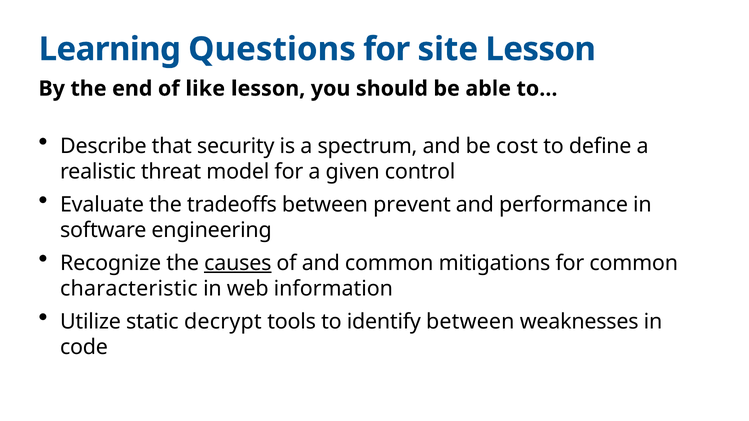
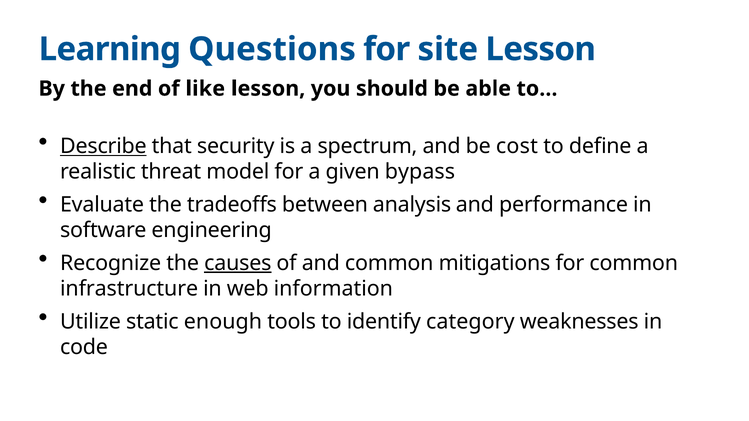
Describe underline: none -> present
control: control -> bypass
prevent: prevent -> analysis
characteristic: characteristic -> infrastructure
decrypt: decrypt -> enough
identify between: between -> category
